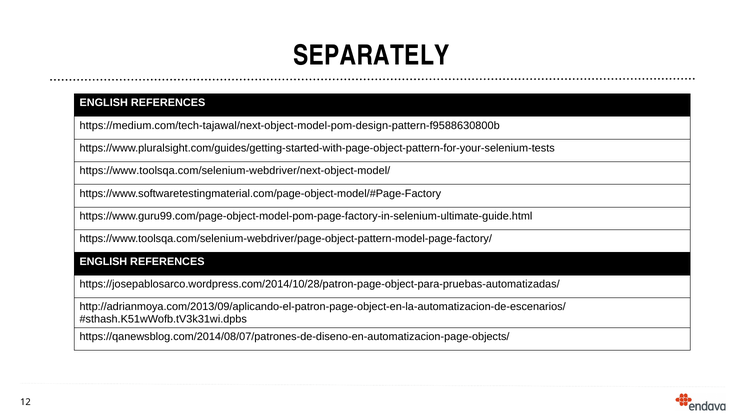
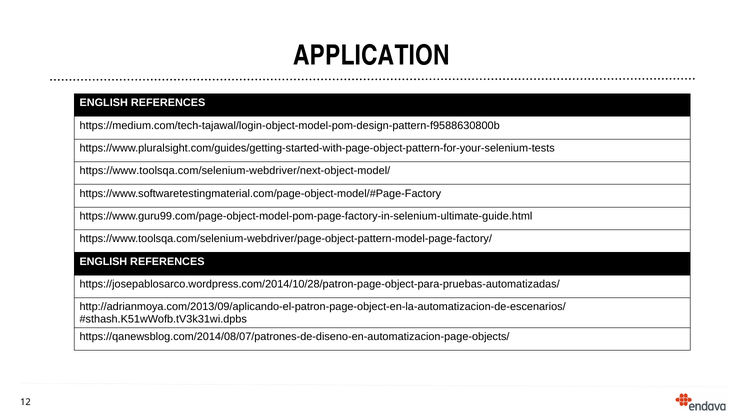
SEPARATELY: SEPARATELY -> APPLICATION
https://medium.com/tech-tajawal/next-object-model-pom-design-pattern-f9588630800b: https://medium.com/tech-tajawal/next-object-model-pom-design-pattern-f9588630800b -> https://medium.com/tech-tajawal/login-object-model-pom-design-pattern-f9588630800b
